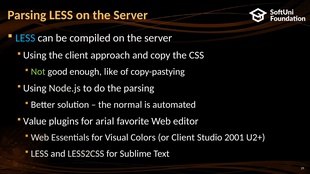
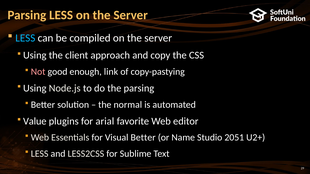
Not colour: light green -> pink
like: like -> link
Visual Colors: Colors -> Better
or Client: Client -> Name
2001: 2001 -> 2051
